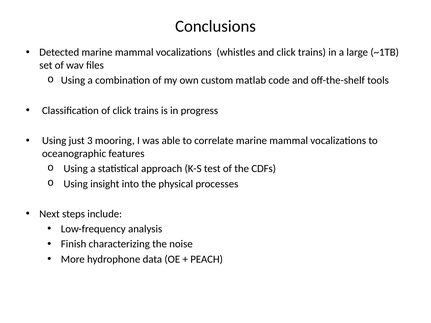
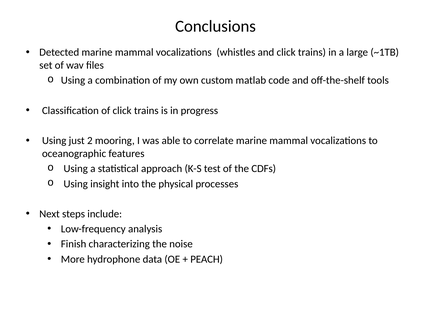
3: 3 -> 2
